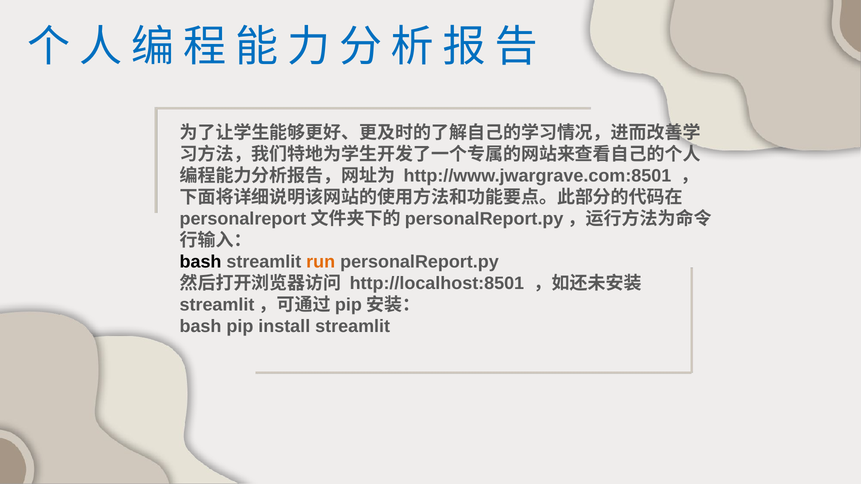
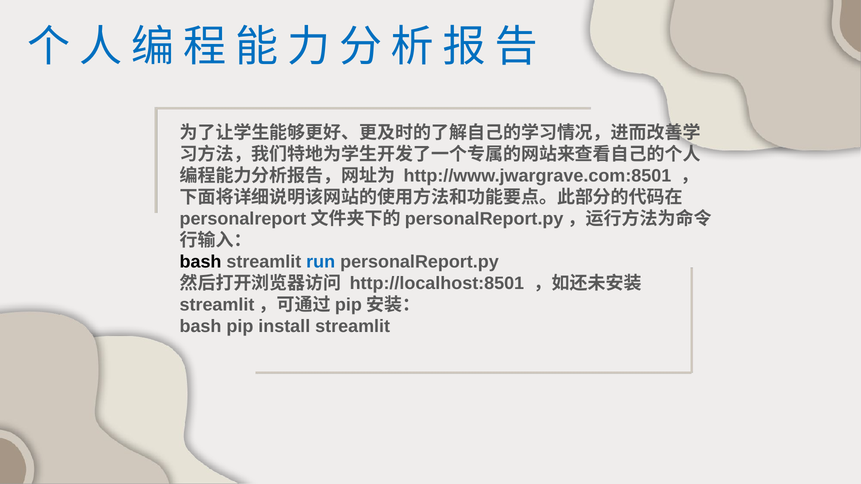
run colour: orange -> blue
